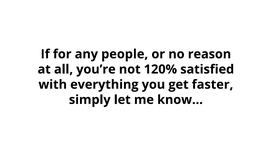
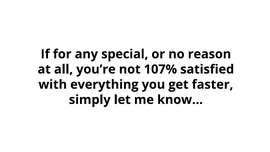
people: people -> special
120%: 120% -> 107%
